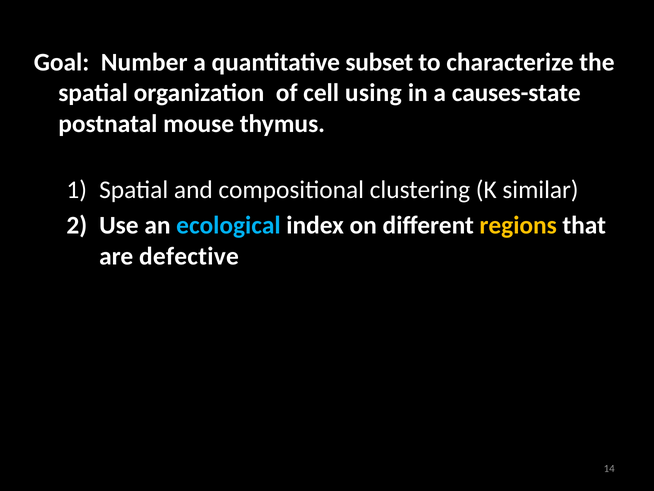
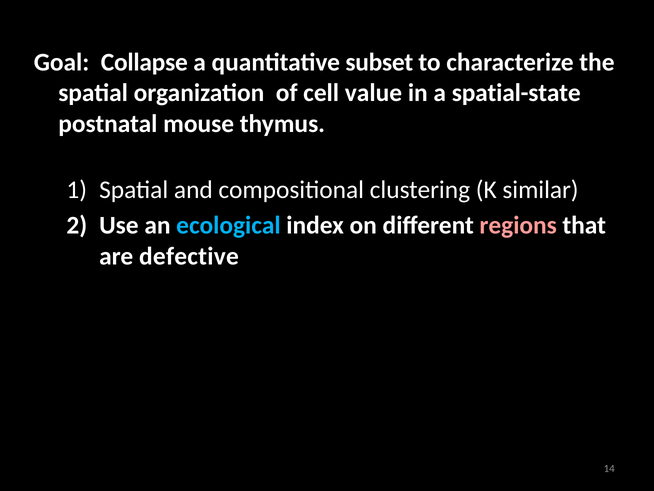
Number: Number -> Collapse
using: using -> value
causes-state: causes-state -> spatial-state
regions colour: yellow -> pink
